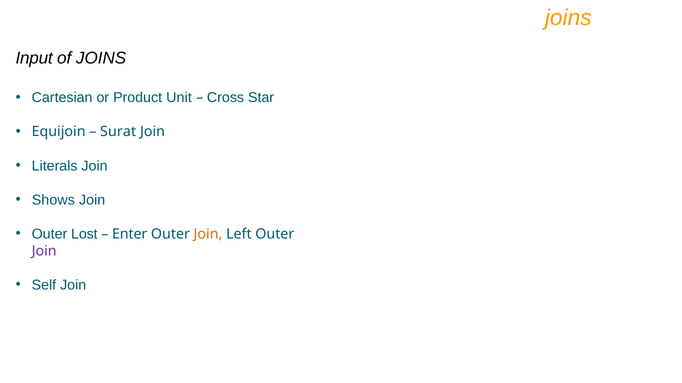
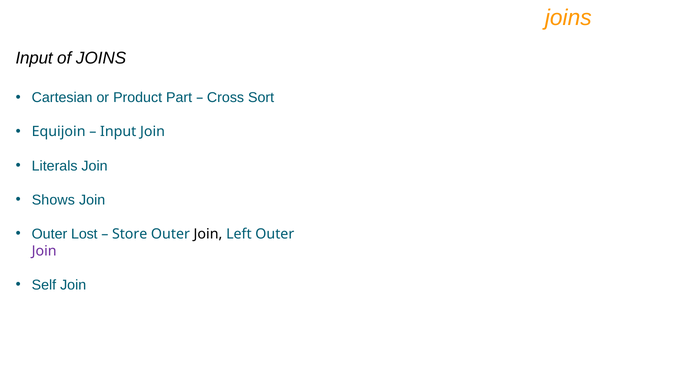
Unit: Unit -> Part
Star: Star -> Sort
Surat at (118, 132): Surat -> Input
Enter: Enter -> Store
Join at (208, 234) colour: orange -> black
